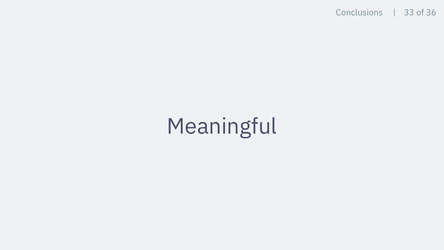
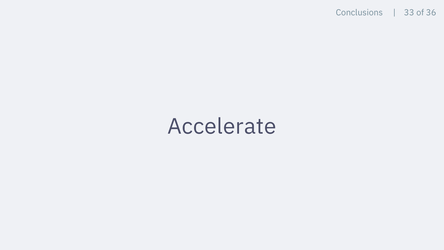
Meaningful: Meaningful -> Accelerate
